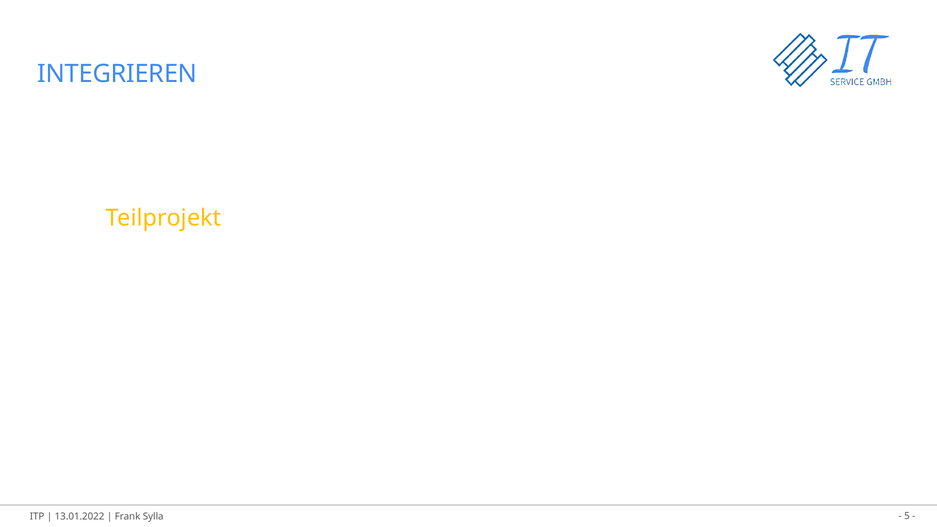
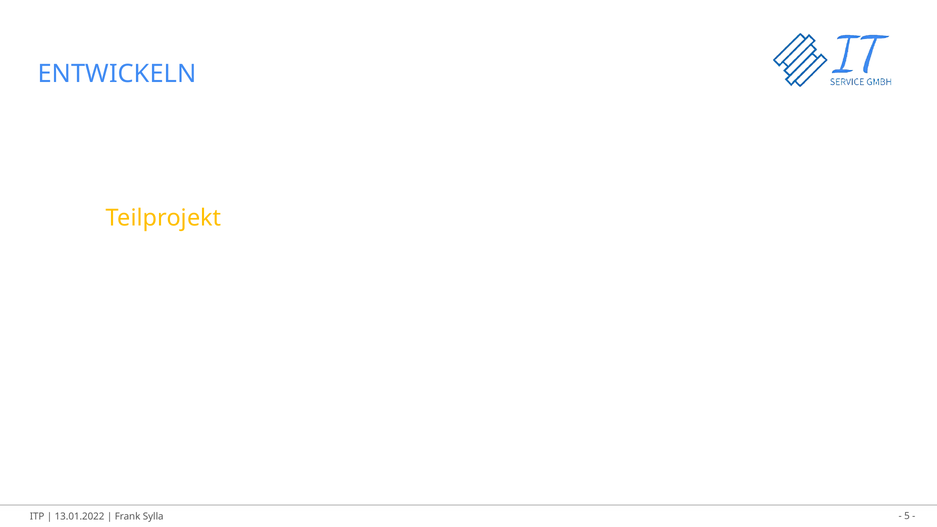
INTEGRIEREN: INTEGRIEREN -> ENTWICKELN
